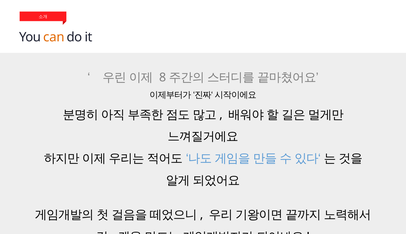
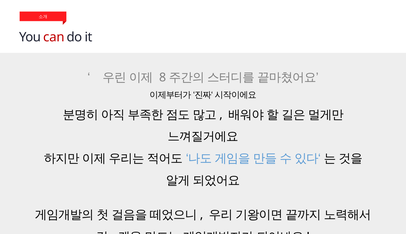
can colour: orange -> red
